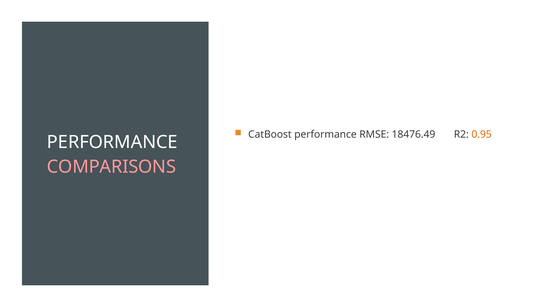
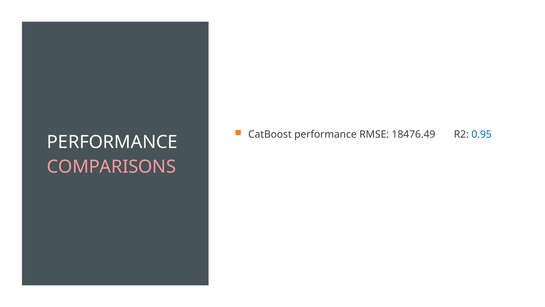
0.95 colour: orange -> blue
